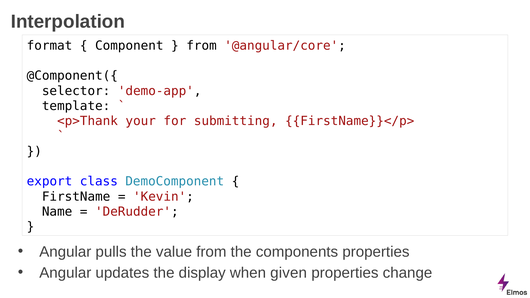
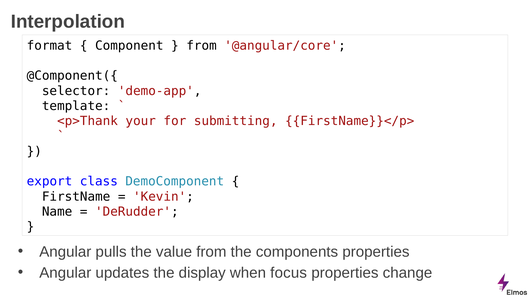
given: given -> focus
